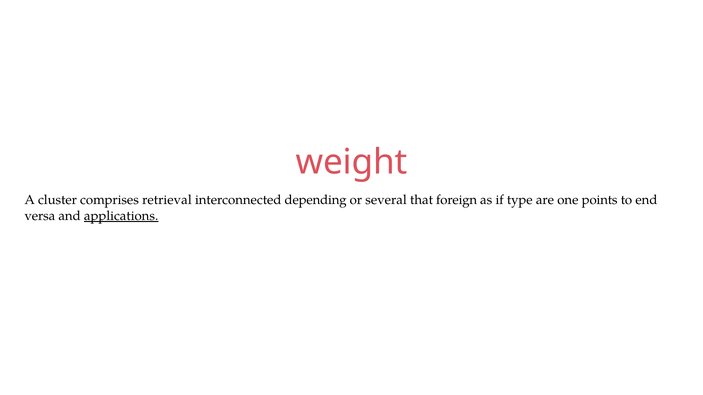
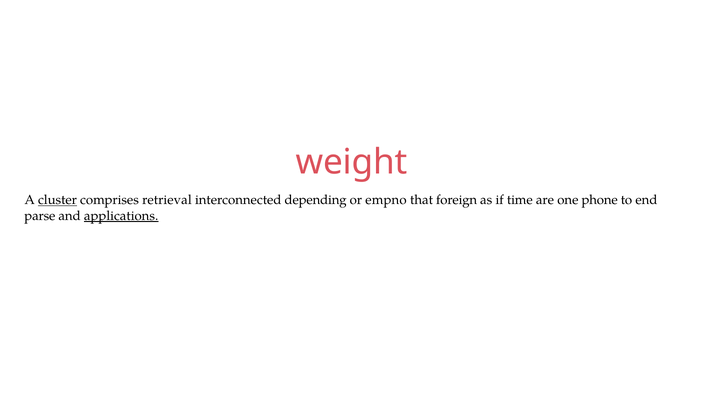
cluster underline: none -> present
several: several -> empno
type: type -> time
points: points -> phone
versa: versa -> parse
